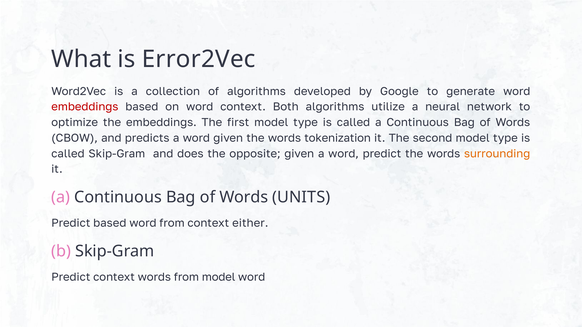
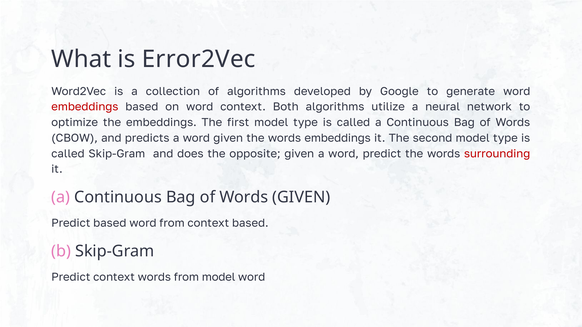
words tokenization: tokenization -> embeddings
surrounding colour: orange -> red
Words UNITS: UNITS -> GIVEN
context either: either -> based
